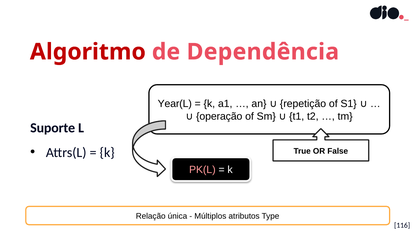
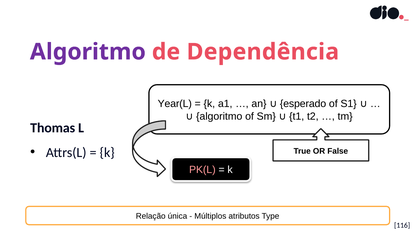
Algoritmo at (88, 52) colour: red -> purple
repetição: repetição -> esperado
operação at (219, 116): operação -> algoritmo
Suporte: Suporte -> Thomas
